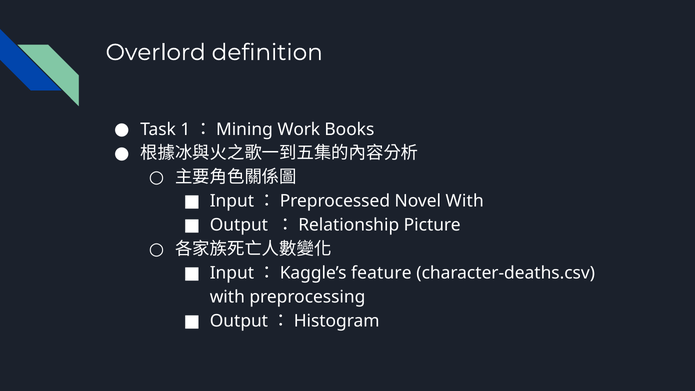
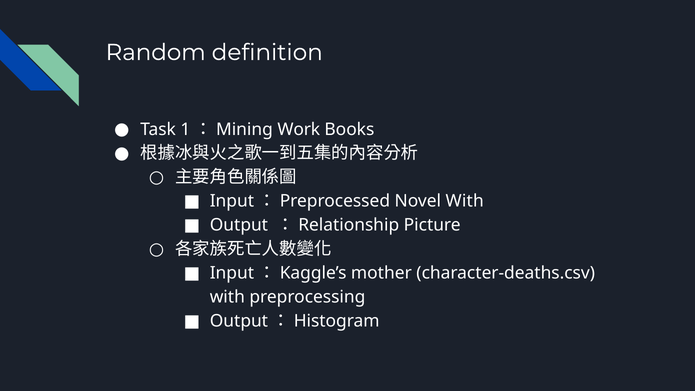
Overlord: Overlord -> Random
feature: feature -> mother
